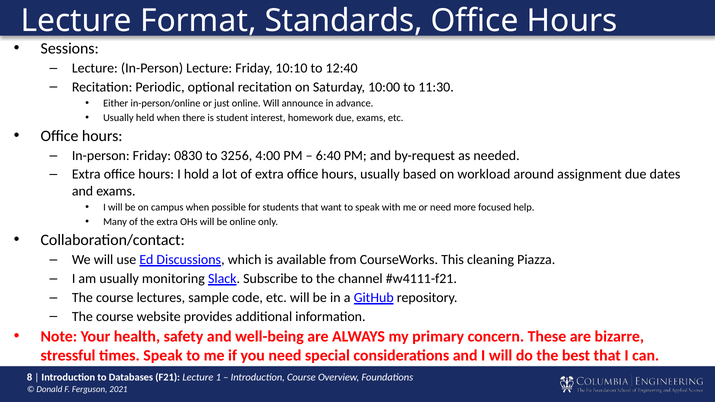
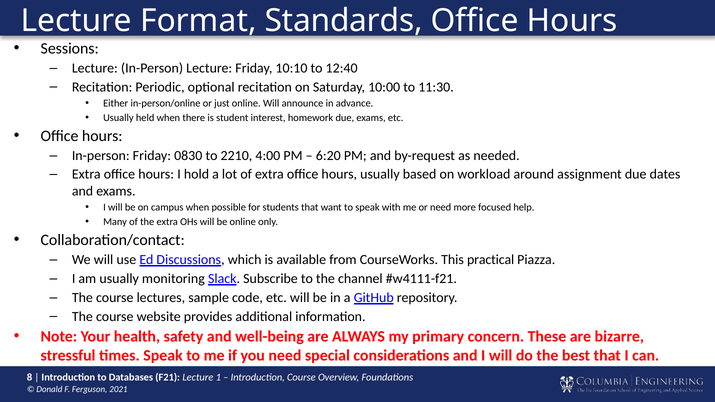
3256: 3256 -> 2210
6:40: 6:40 -> 6:20
cleaning: cleaning -> practical
